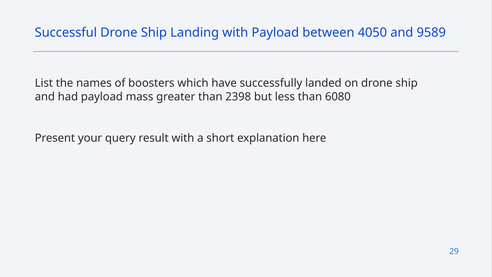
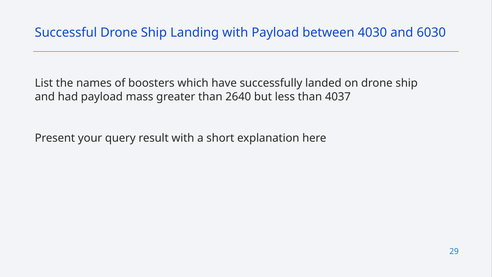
4050: 4050 -> 4030
9589: 9589 -> 6030
2398: 2398 -> 2640
6080: 6080 -> 4037
